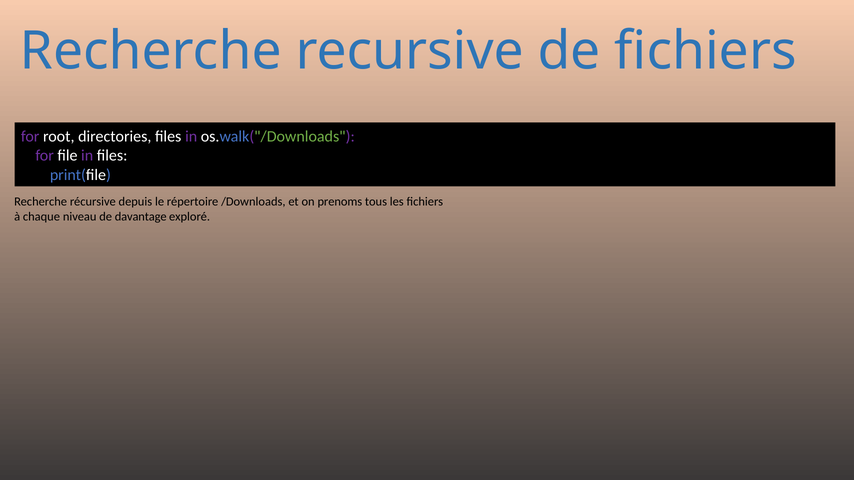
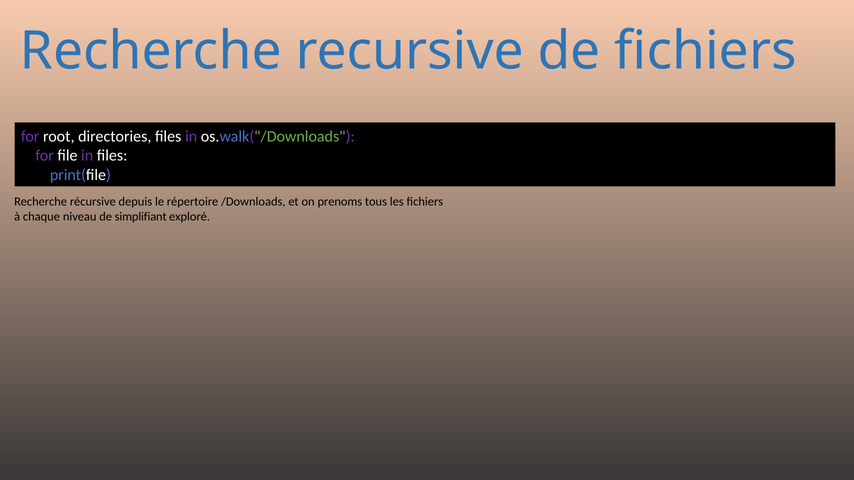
davantage: davantage -> simplifiant
